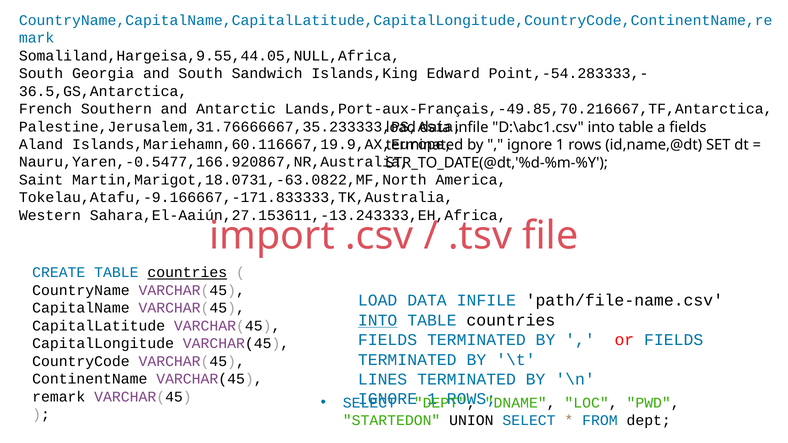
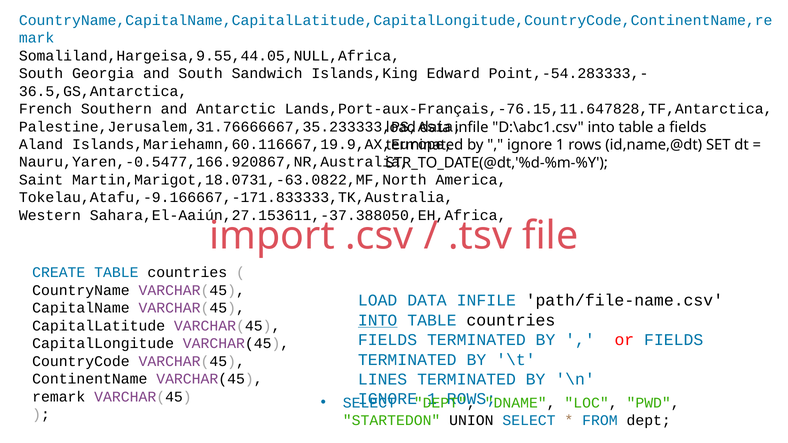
Lands,Port-aux-Français,-49.85,70.216667,TF,Antarctica: Lands,Port-aux-Français,-49.85,70.216667,TF,Antarctica -> Lands,Port-aux-Français,-76.15,11.647828,TF,Antarctica
Sahara,El-Aaiún,27.153611,-13.243333,EH,Africa: Sahara,El-Aaiún,27.153611,-13.243333,EH,Africa -> Sahara,El-Aaiún,27.153611,-37.388050,EH,Africa
countries at (187, 273) underline: present -> none
